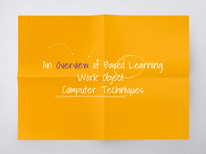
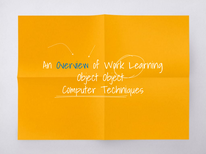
Overview colour: purple -> blue
Based: Based -> Work
Work at (88, 78): Work -> Object
